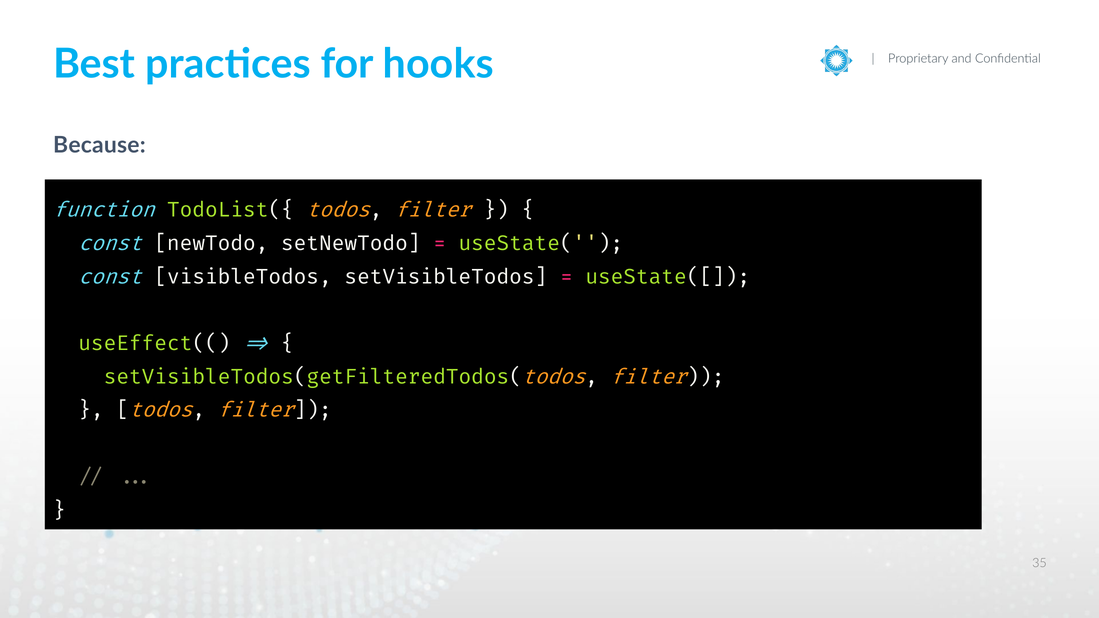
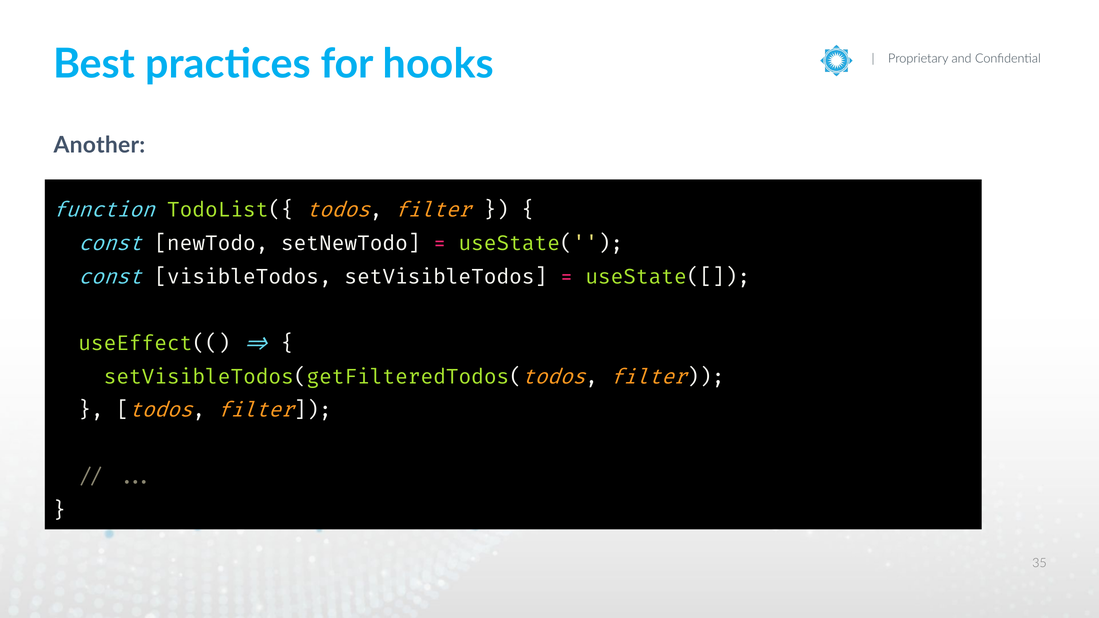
Because: Because -> Another
